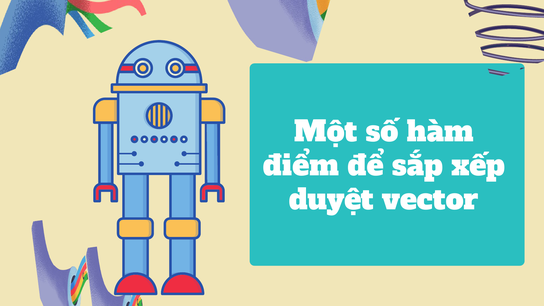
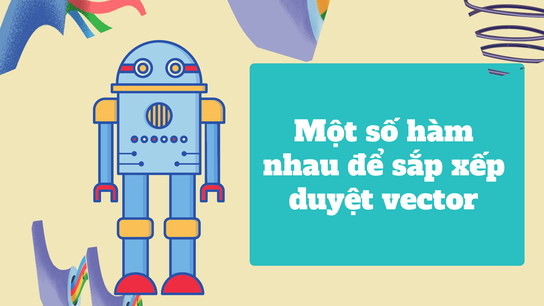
điểm: điểm -> nhau
